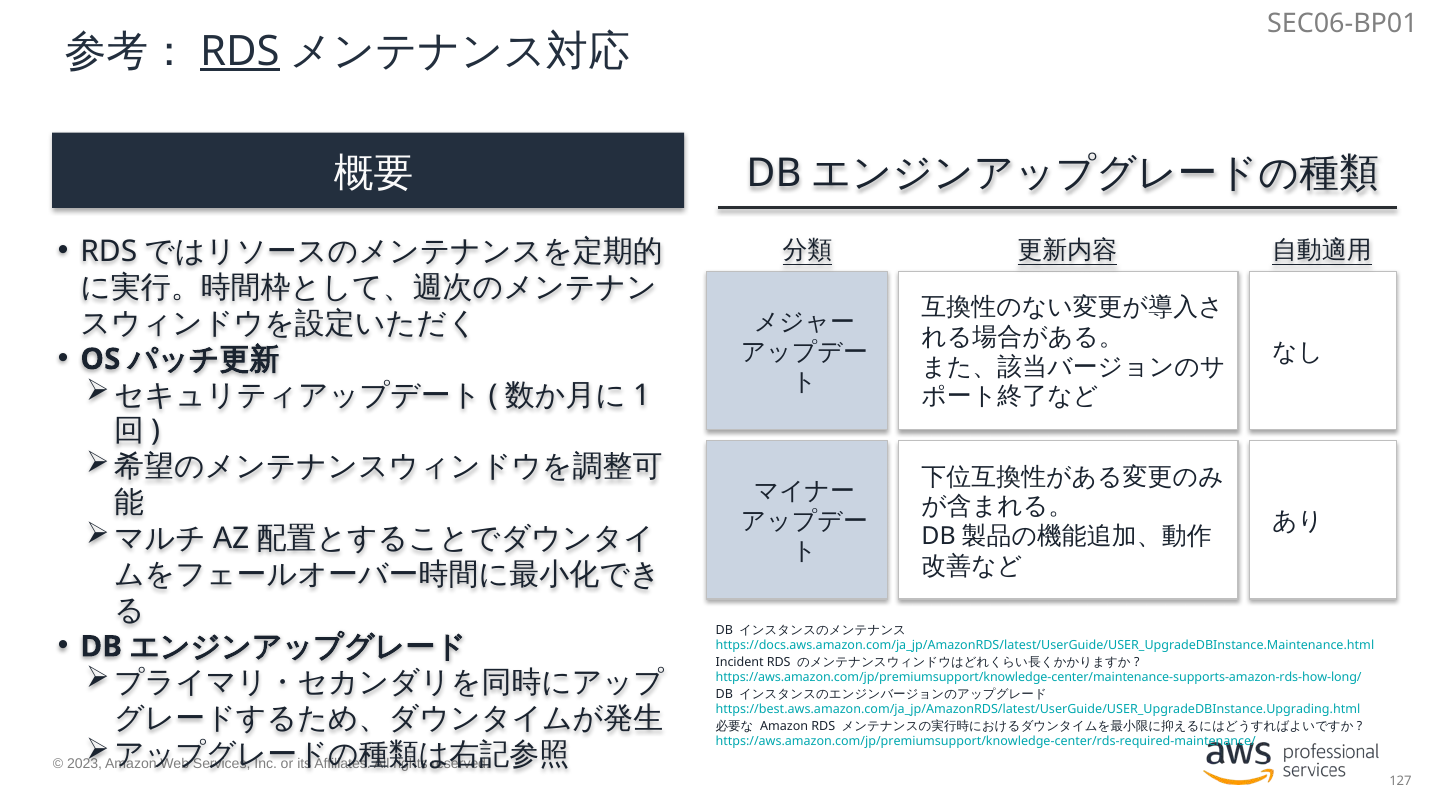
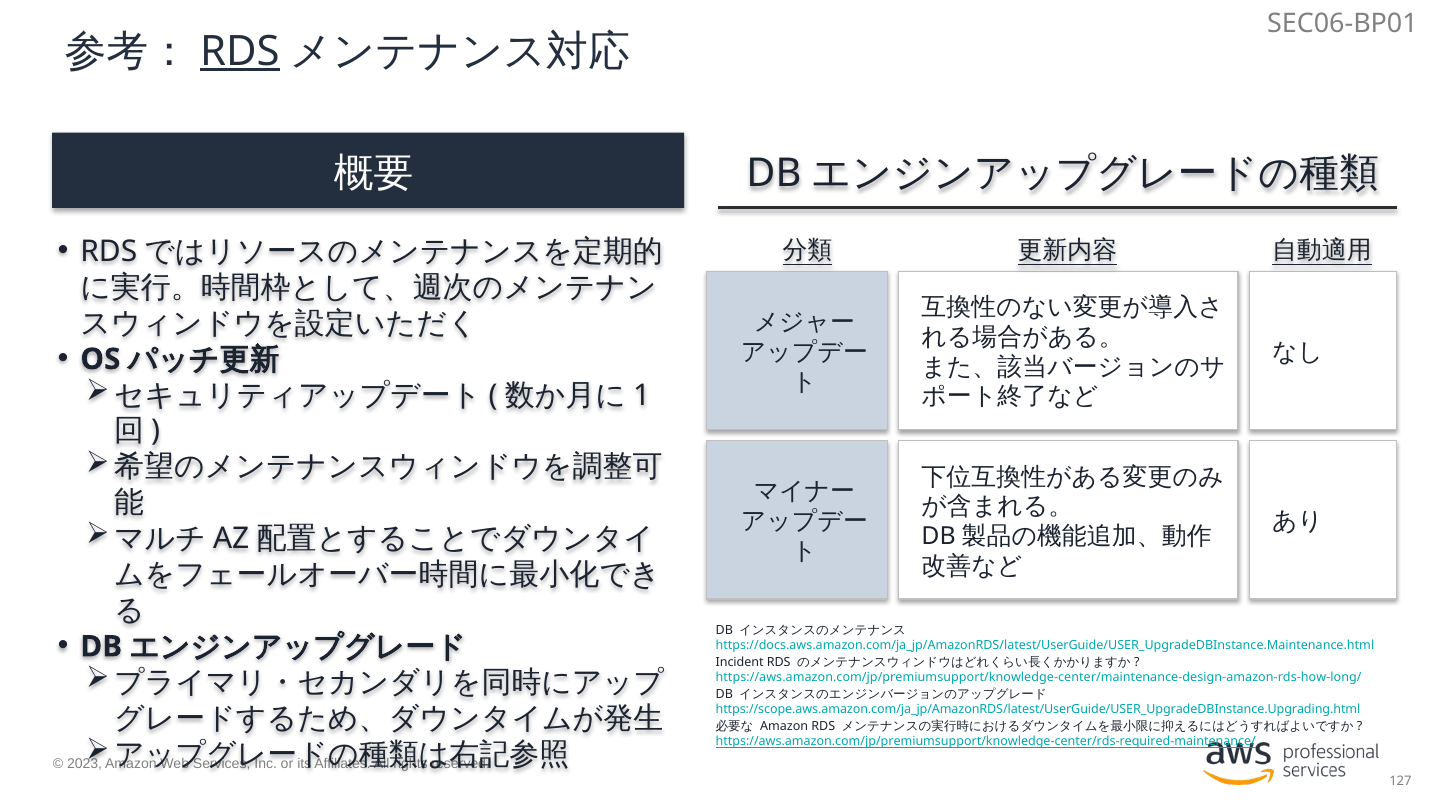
https://aws.amazon.com/jp/premiumsupport/knowledge-center/maintenance-supports-amazon-rds-how-long/: https://aws.amazon.com/jp/premiumsupport/knowledge-center/maintenance-supports-amazon-rds-how-long/ -> https://aws.amazon.com/jp/premiumsupport/knowledge-center/maintenance-design-amazon-rds-how-long/
https://best.aws.amazon.com/ja_jp/AmazonRDS/latest/UserGuide/USER_UpgradeDBInstance.Upgrading.html: https://best.aws.amazon.com/ja_jp/AmazonRDS/latest/UserGuide/USER_UpgradeDBInstance.Upgrading.html -> https://scope.aws.amazon.com/ja_jp/AmazonRDS/latest/UserGuide/USER_UpgradeDBInstance.Upgrading.html
https://aws.amazon.com/jp/premiumsupport/knowledge-center/rds-required-maintenance/ underline: none -> present
